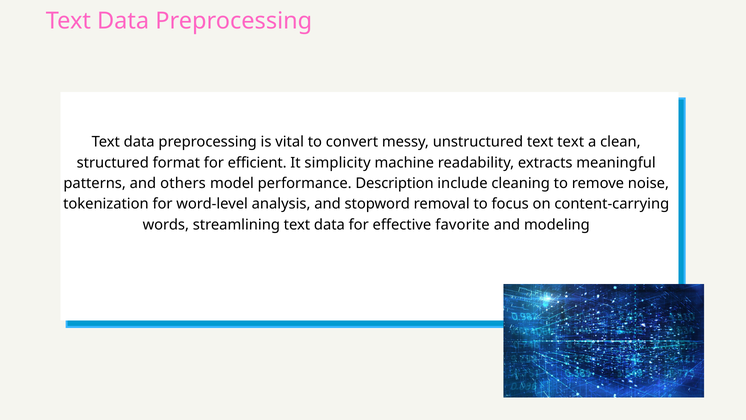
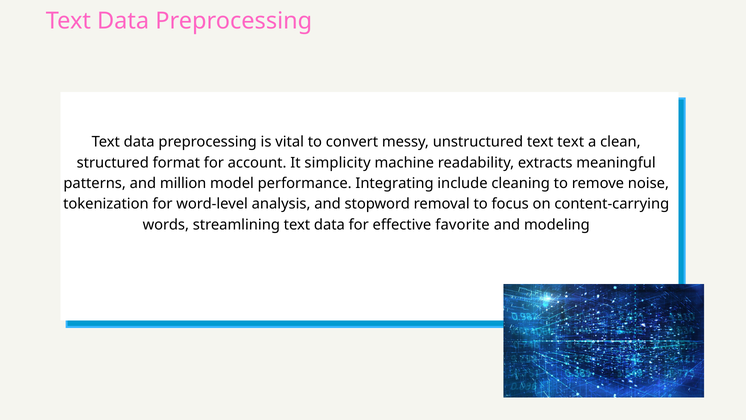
efficient: efficient -> account
others: others -> million
Description: Description -> Integrating
